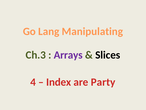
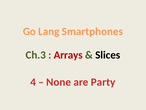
Manipulating: Manipulating -> Smartphones
Arrays colour: purple -> red
Index: Index -> None
